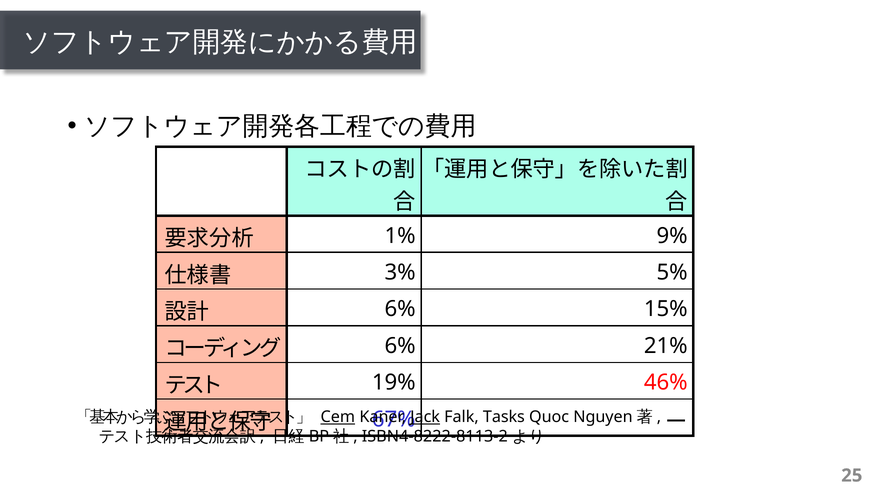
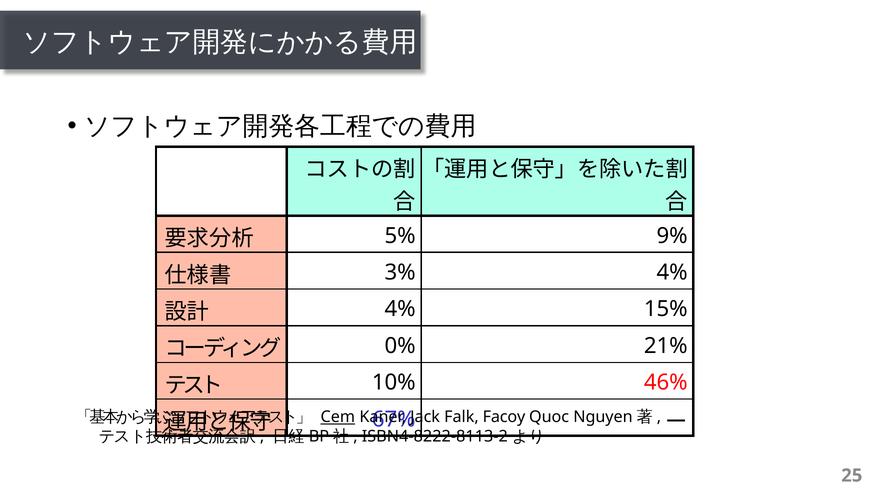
1%: 1% -> 5%
3% 5%: 5% -> 4%
6% at (400, 309): 6% -> 4%
6% at (400, 346): 6% -> 0%
19%: 19% -> 10%
Jack underline: present -> none
Tasks: Tasks -> Facoy
